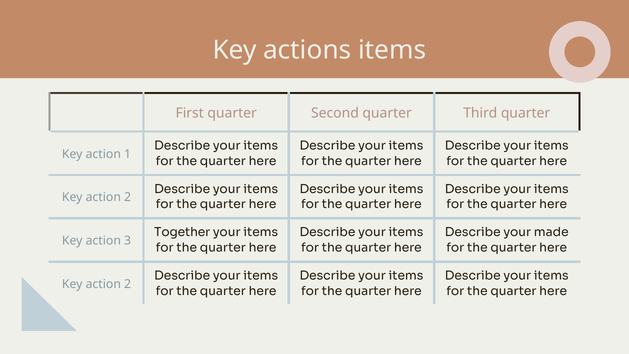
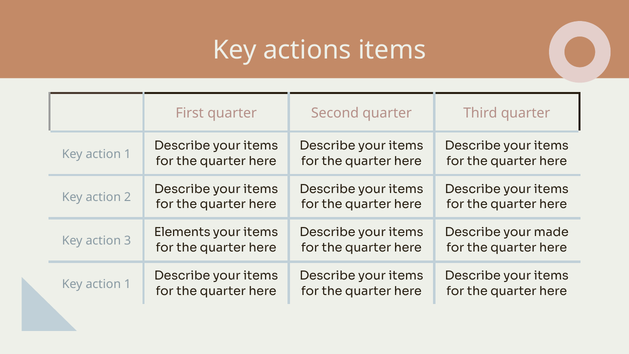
Together: Together -> Elements
2 at (128, 284): 2 -> 1
